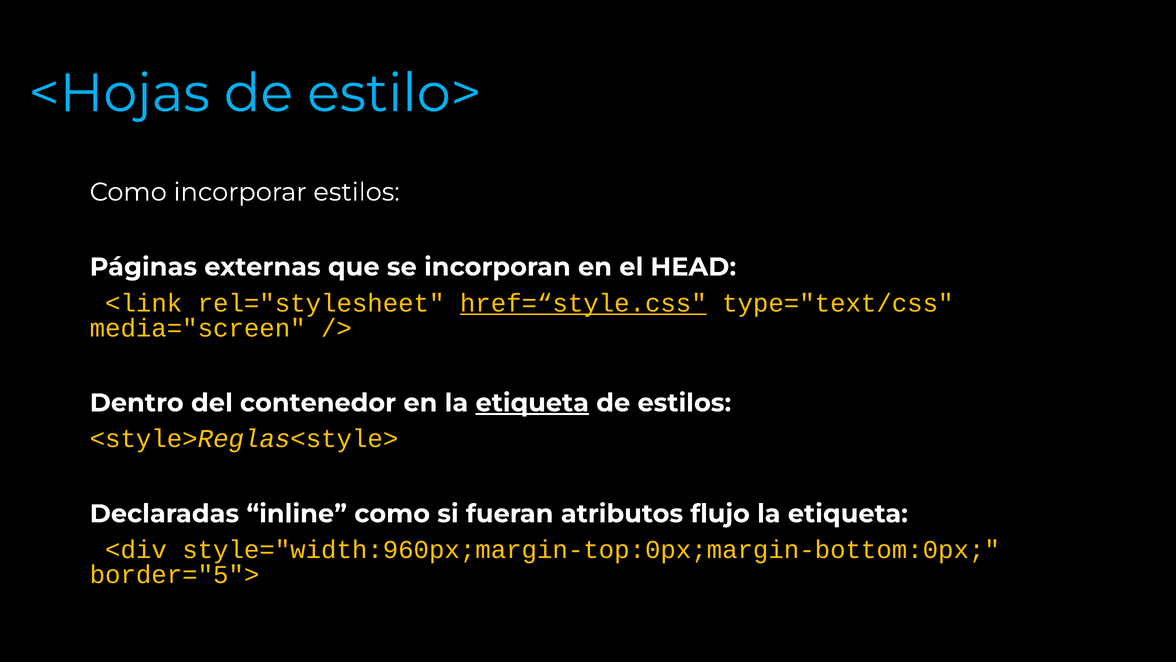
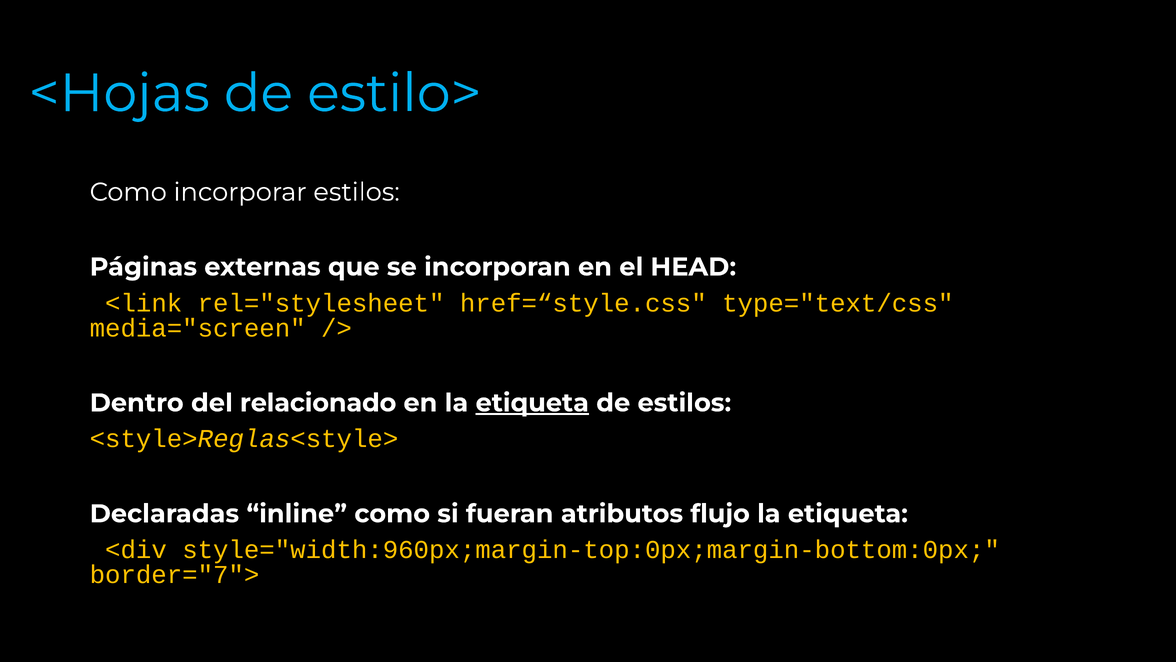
href=“style.css underline: present -> none
contenedor: contenedor -> relacionado
border="5">: border="5"> -> border="7">
